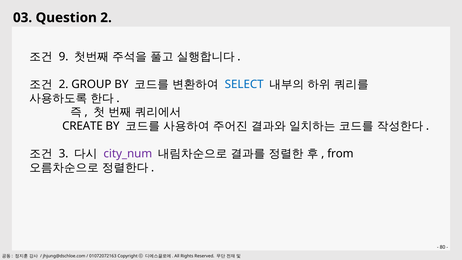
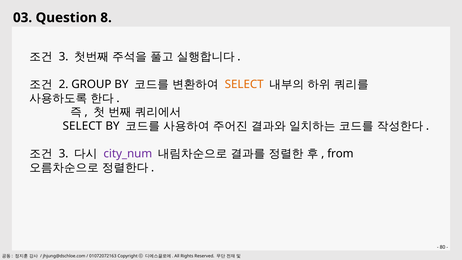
Question 2: 2 -> 8
9 at (64, 57): 9 -> 3
SELECT at (244, 84) colour: blue -> orange
CREATE at (83, 126): CREATE -> SELECT
